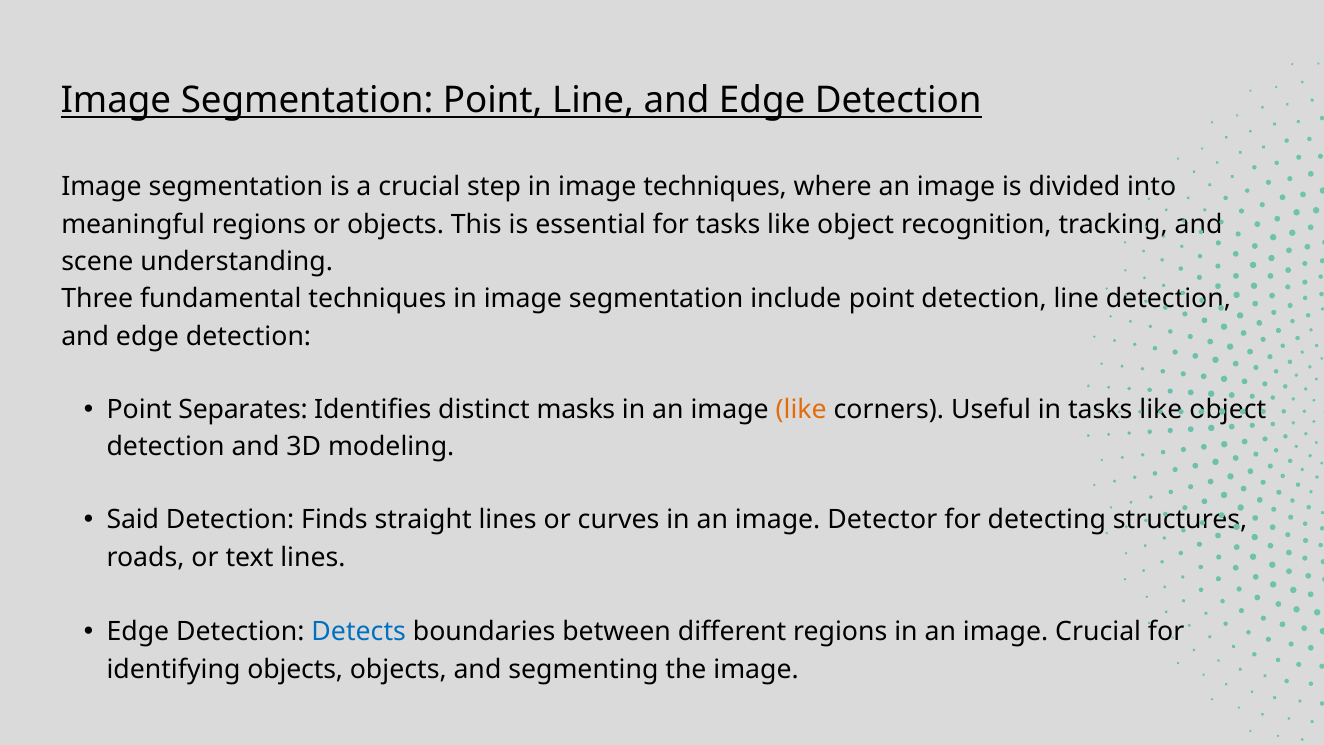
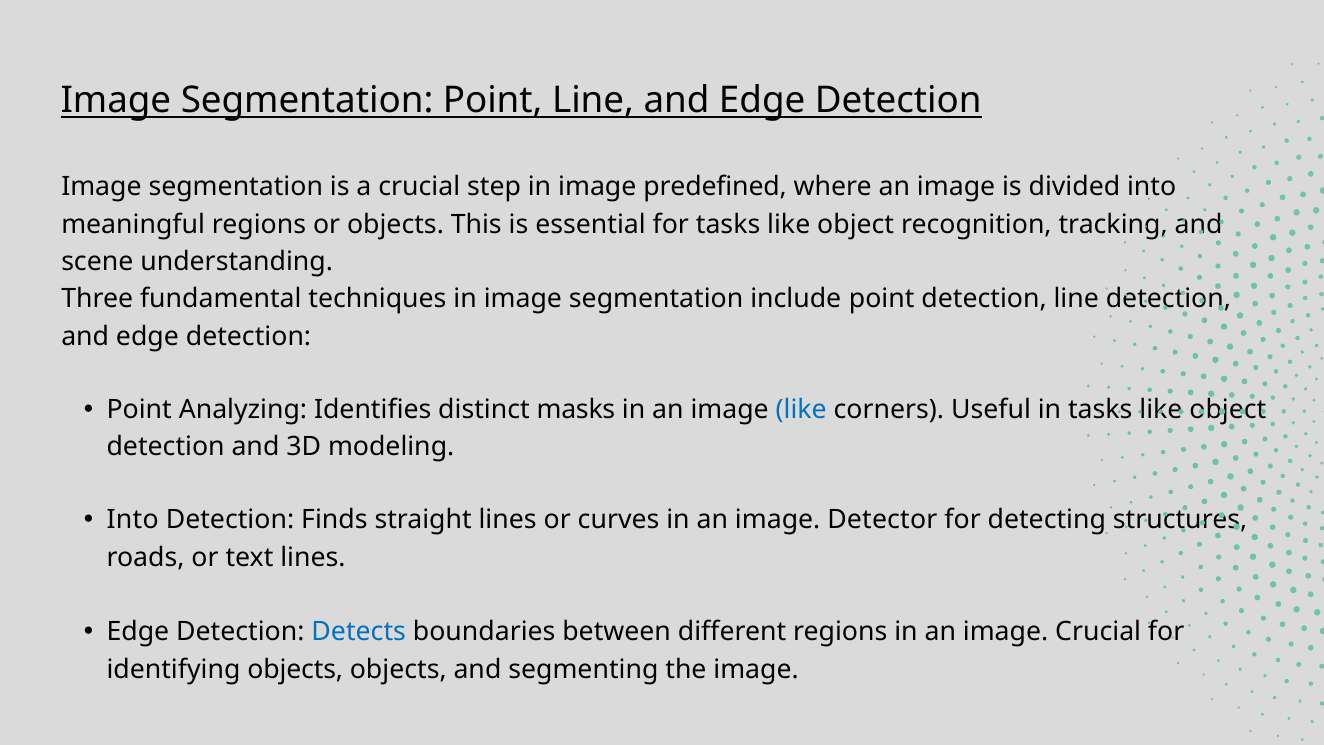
image techniques: techniques -> predefined
Separates: Separates -> Analyzing
like at (801, 410) colour: orange -> blue
Said at (133, 520): Said -> Into
